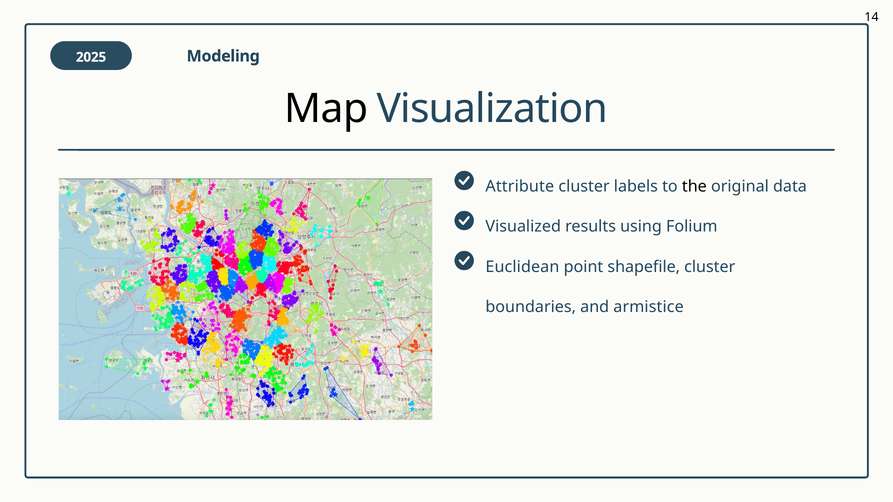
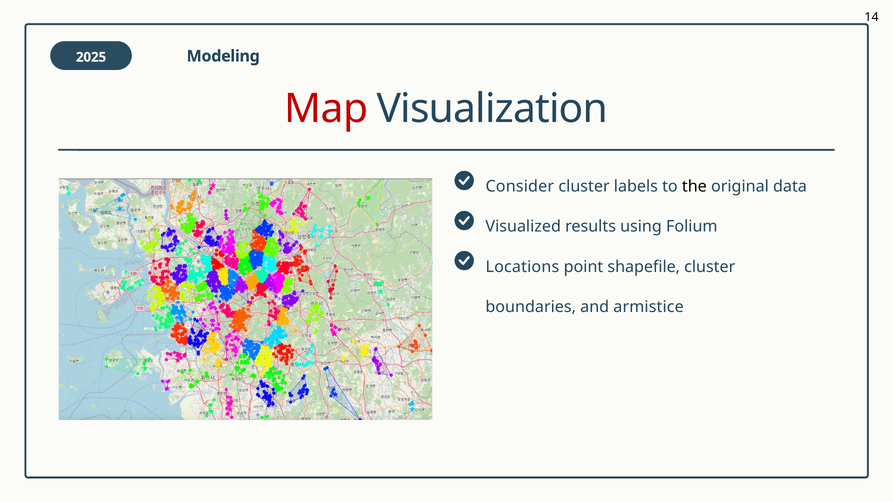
Map colour: black -> red
Attribute: Attribute -> Consider
Euclidean: Euclidean -> Locations
